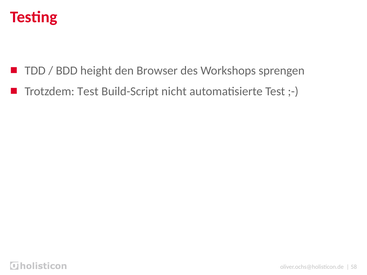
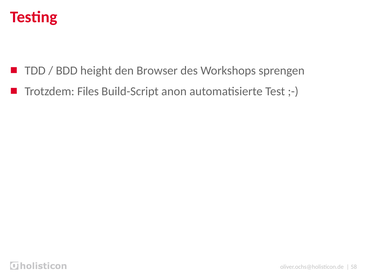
Trotzdem Test: Test -> Files
nicht: nicht -> anon
